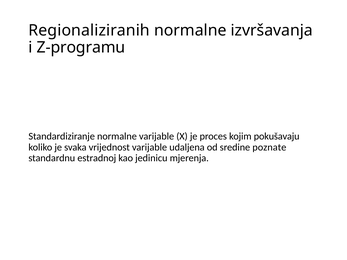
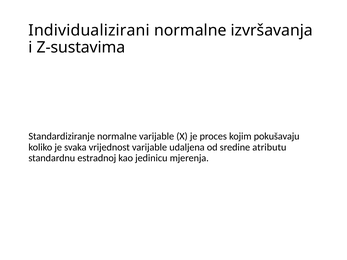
Regionaliziranih: Regionaliziranih -> Individualizirani
Z-programu: Z-programu -> Z-sustavima
poznate: poznate -> atributu
